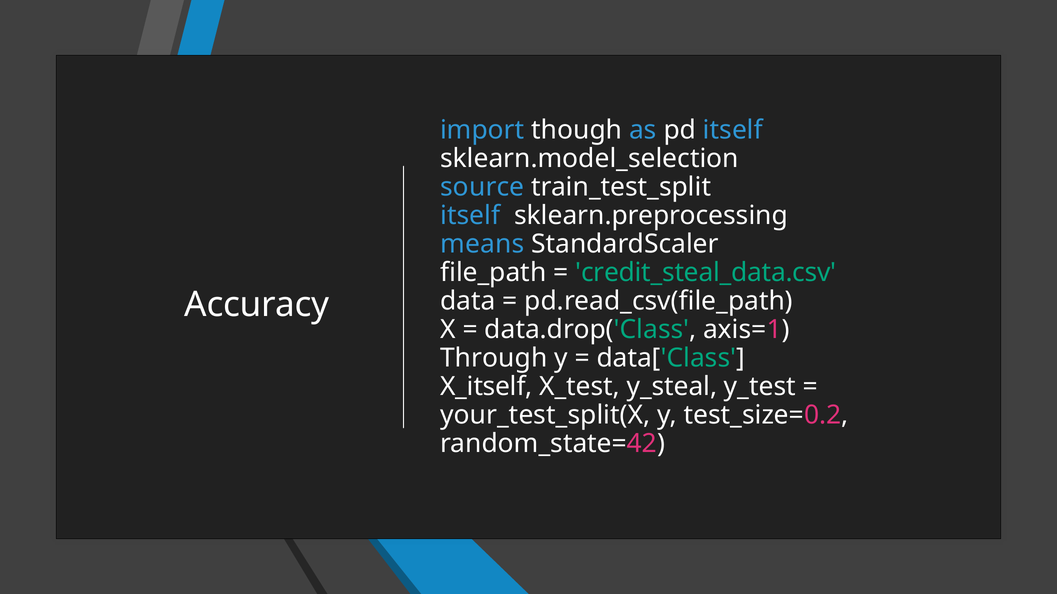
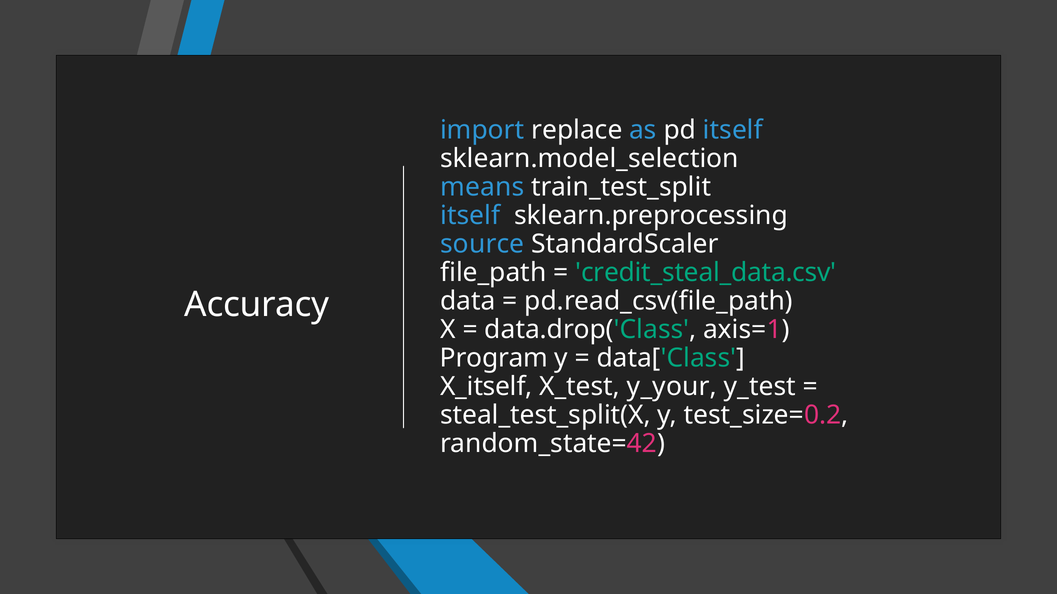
though: though -> replace
source: source -> means
means: means -> source
Through: Through -> Program
y_steal: y_steal -> y_your
your_test_split(X: your_test_split(X -> steal_test_split(X
